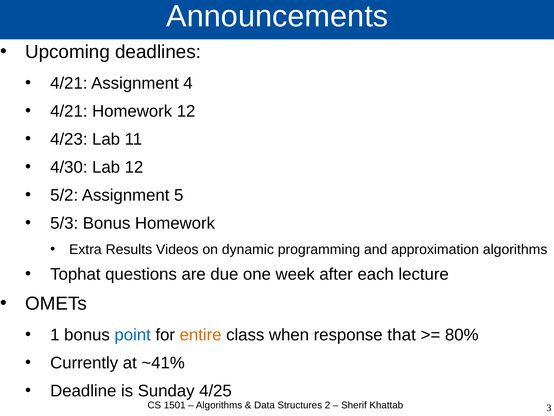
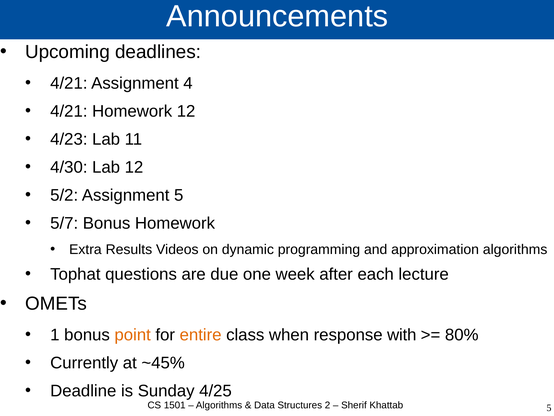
5/3: 5/3 -> 5/7
point colour: blue -> orange
that: that -> with
~41%: ~41% -> ~45%
Khattab 3: 3 -> 5
